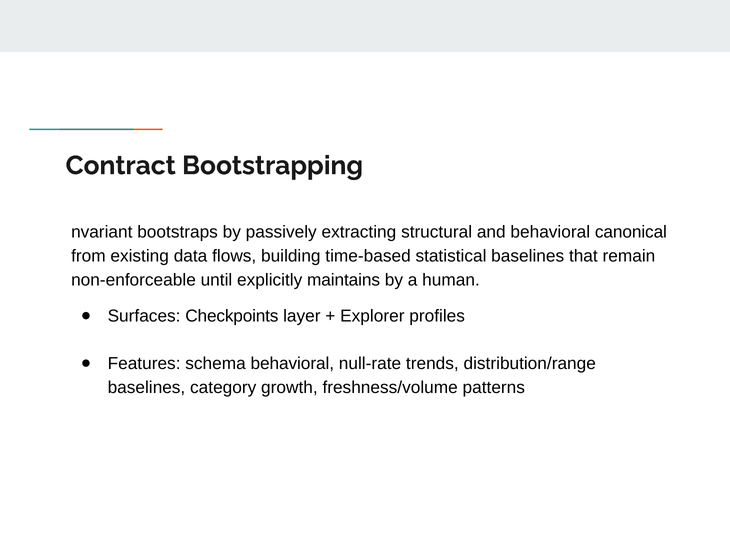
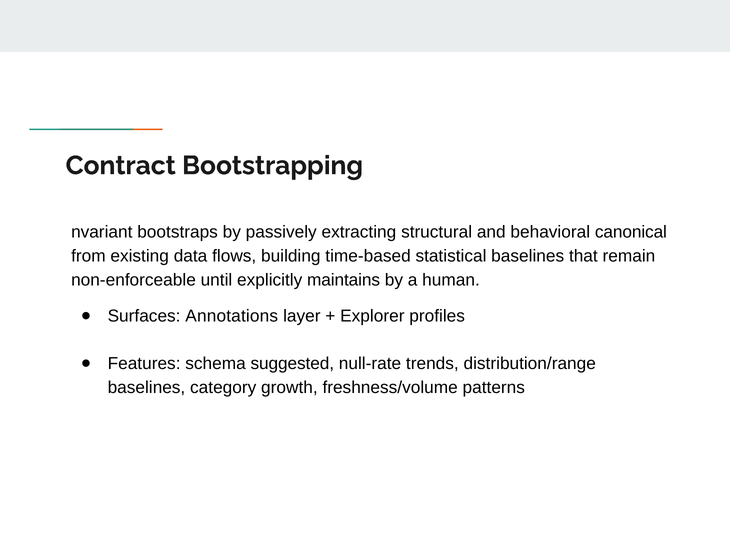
Checkpoints: Checkpoints -> Annotations
schema behavioral: behavioral -> suggested
